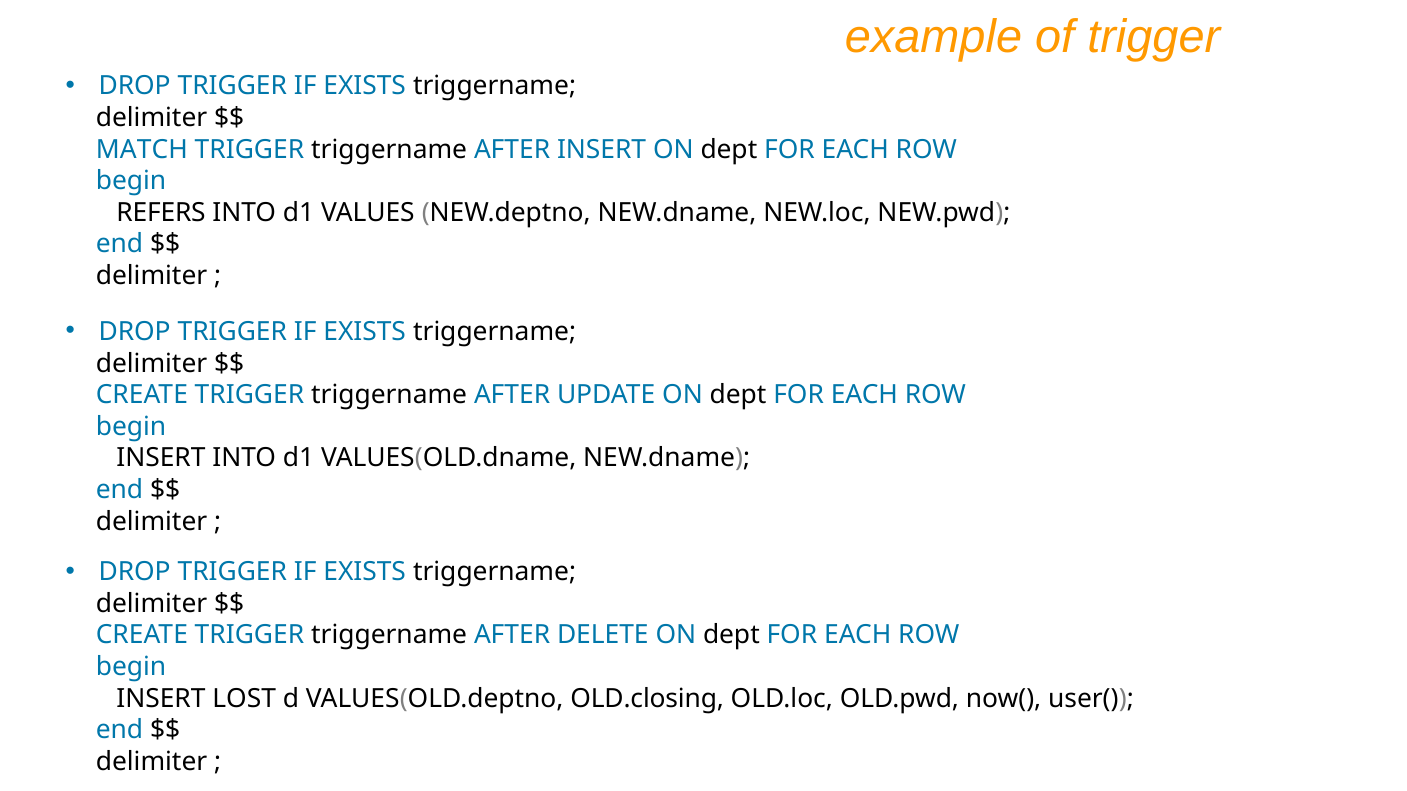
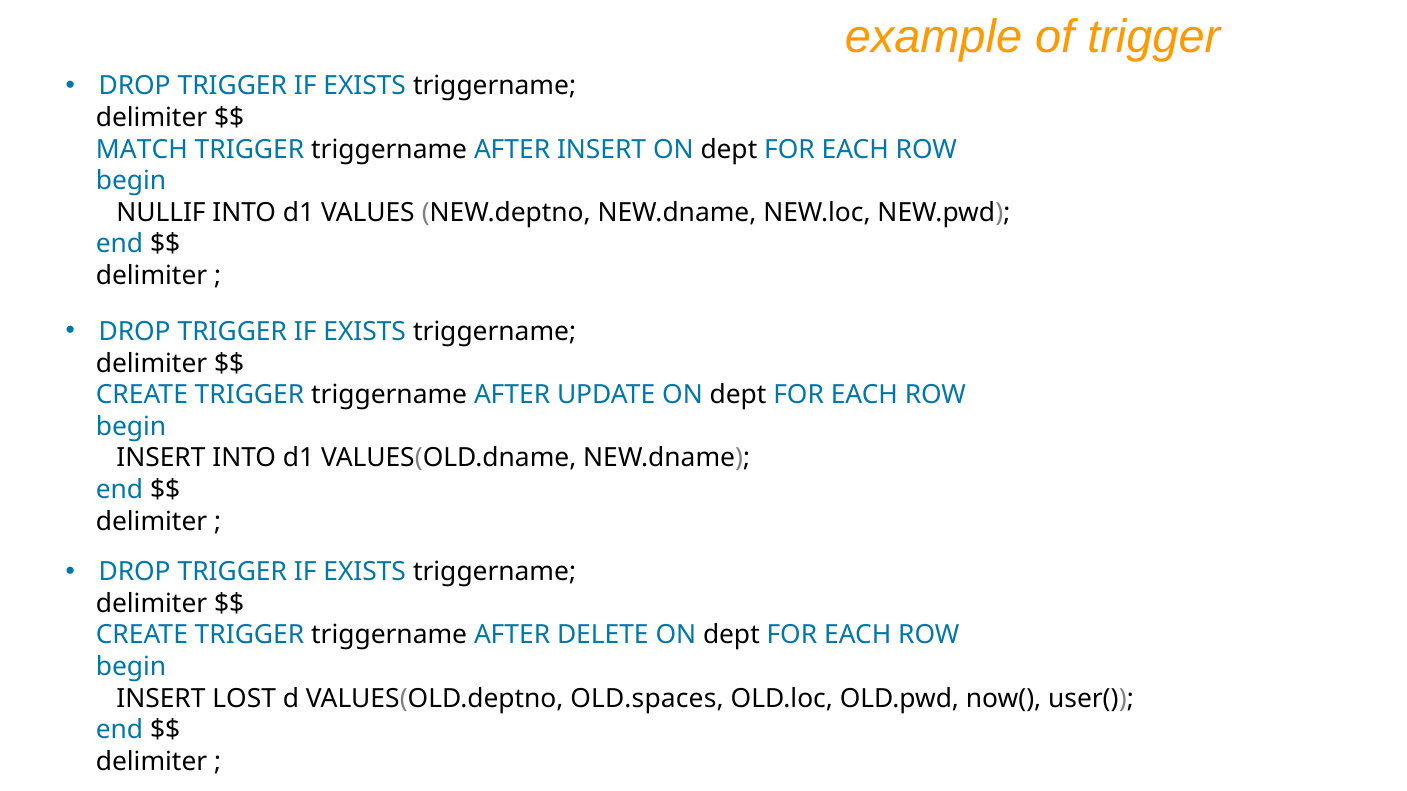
REFERS: REFERS -> NULLIF
OLD.closing: OLD.closing -> OLD.spaces
